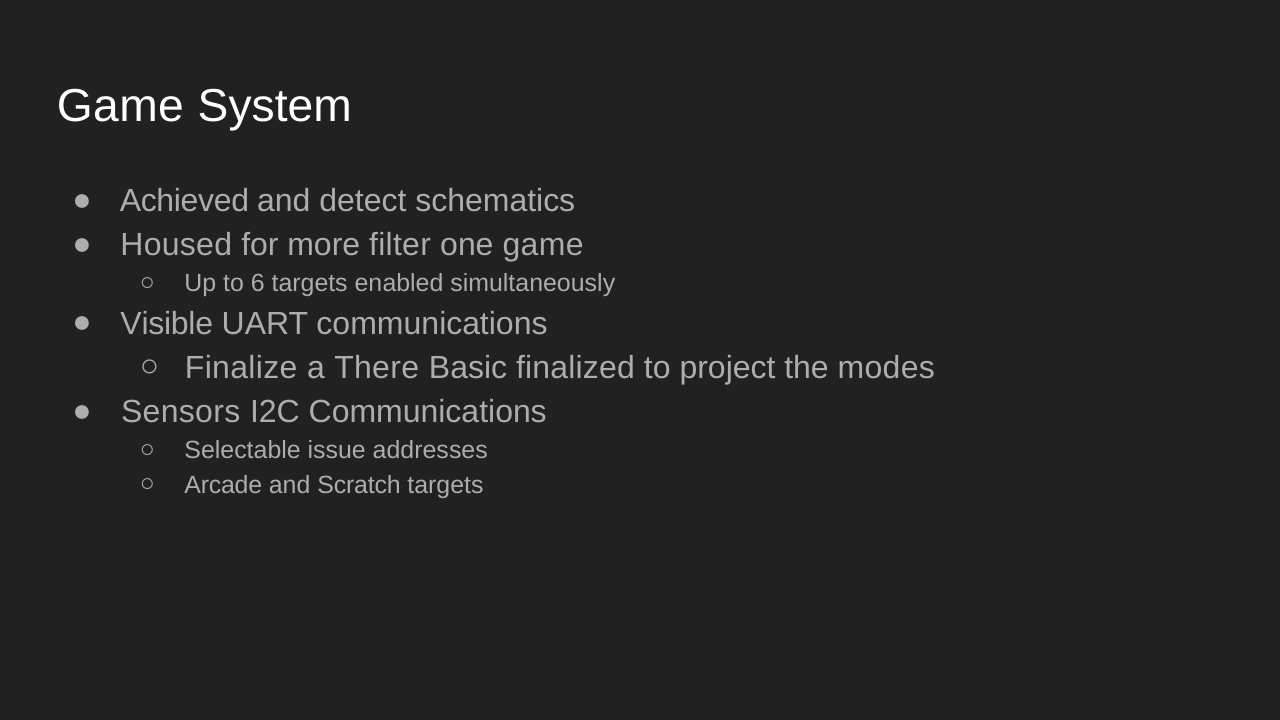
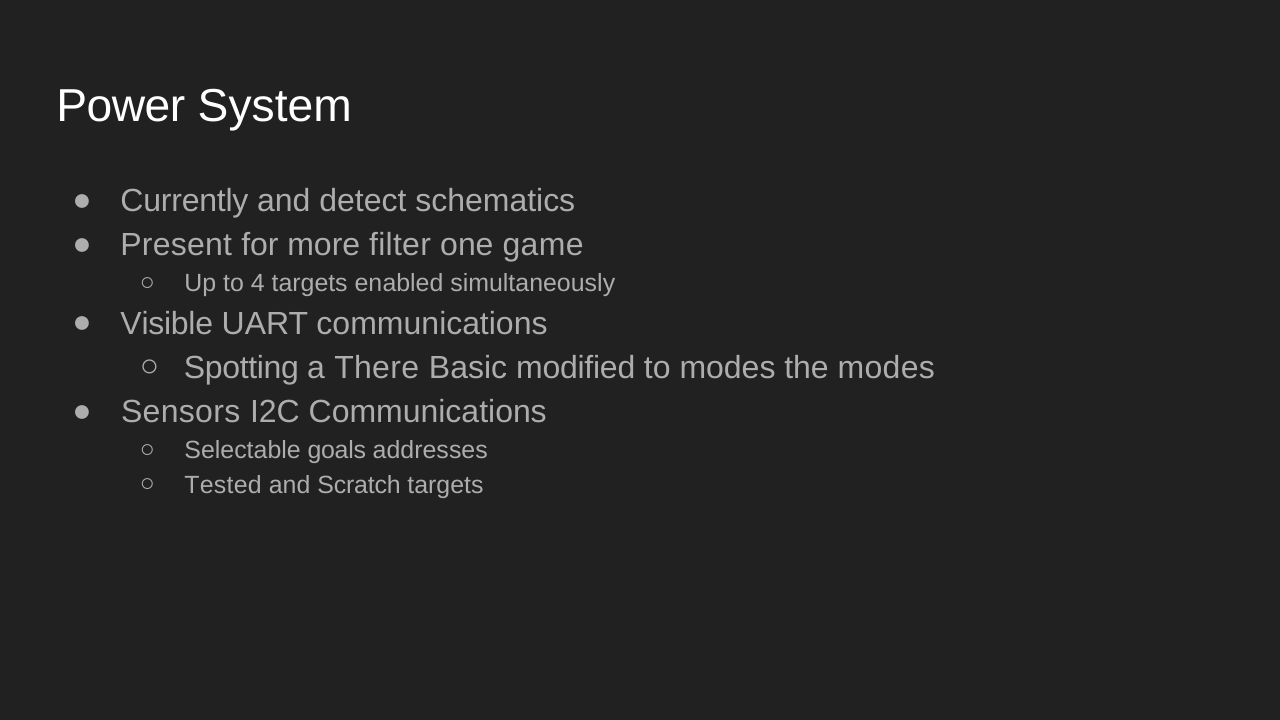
Game at (120, 106): Game -> Power
Achieved: Achieved -> Currently
Housed: Housed -> Present
6: 6 -> 4
Finalize: Finalize -> Spotting
finalized: finalized -> modified
to project: project -> modes
issue: issue -> goals
Arcade: Arcade -> Tested
